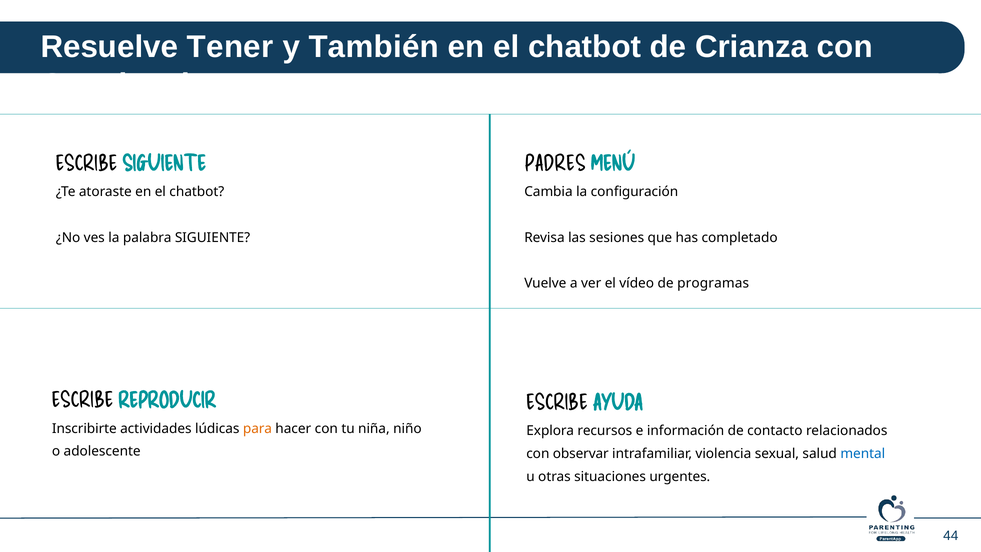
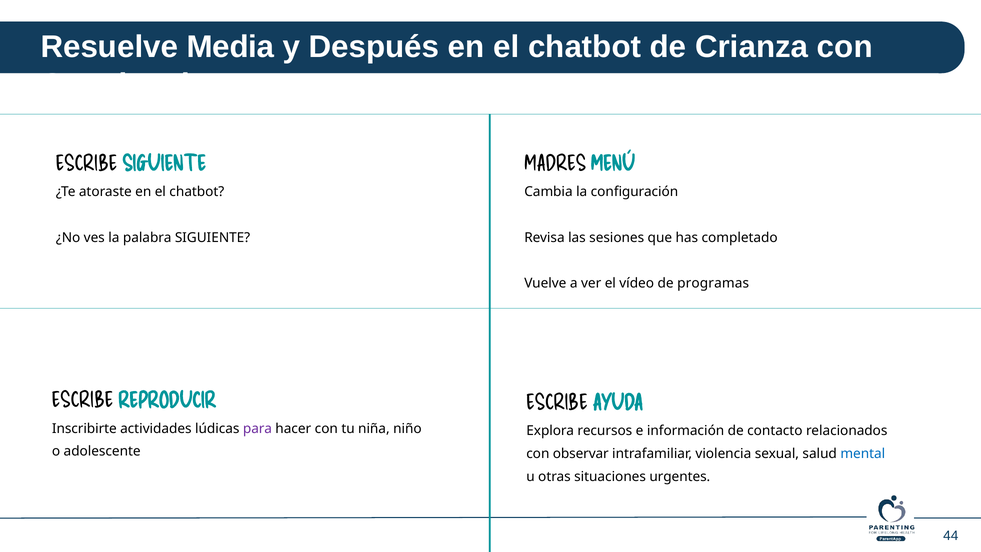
Tener: Tener -> Media
También: También -> Después
PADRES: PADRES -> MADRES
para colour: orange -> purple
